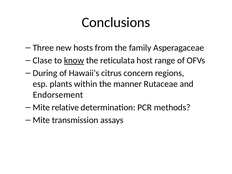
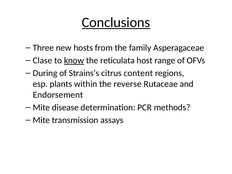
Conclusions underline: none -> present
Hawaii’s: Hawaii’s -> Strains’s
concern: concern -> content
manner: manner -> reverse
relative: relative -> disease
